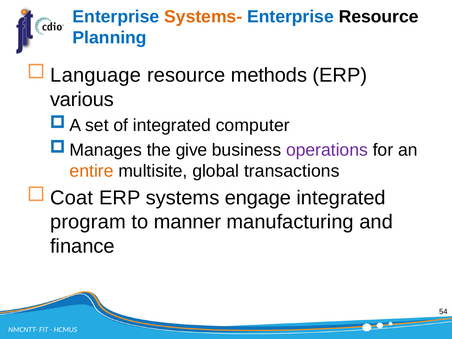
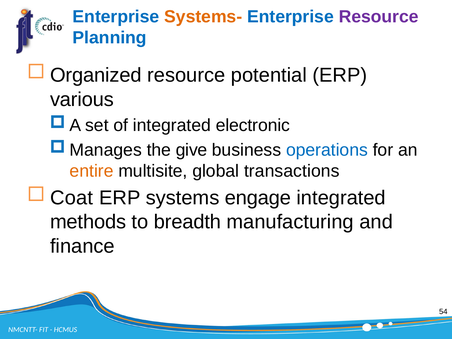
Resource at (379, 17) colour: black -> purple
Language: Language -> Organized
methods: methods -> potential
computer: computer -> electronic
operations colour: purple -> blue
program: program -> methods
manner: manner -> breadth
